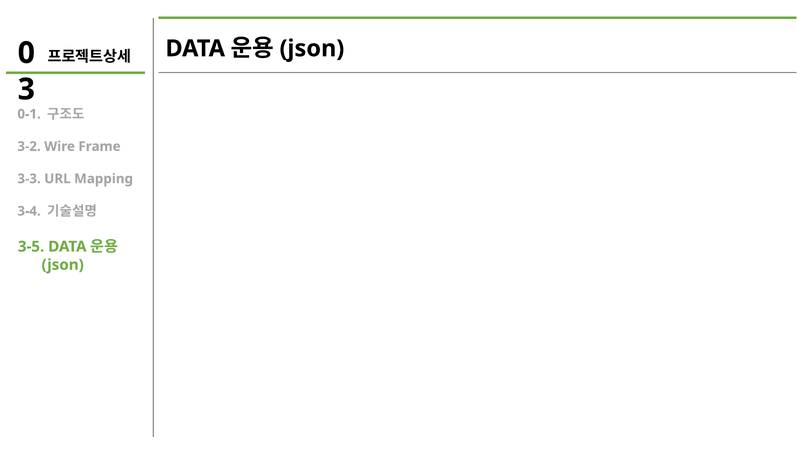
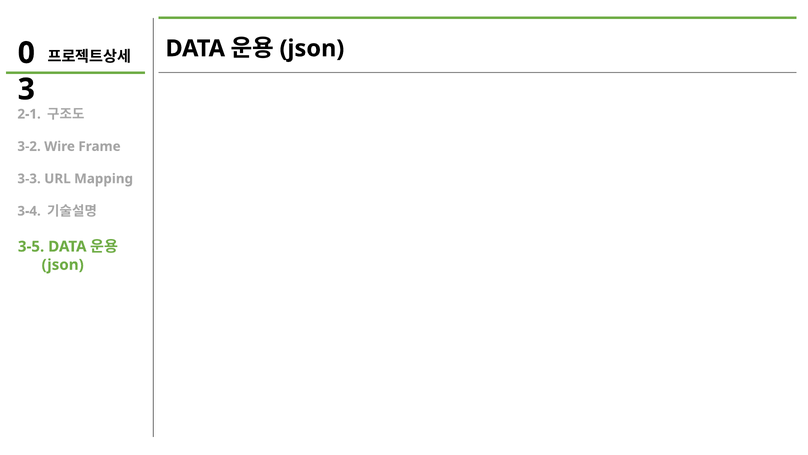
0-1: 0-1 -> 2-1
